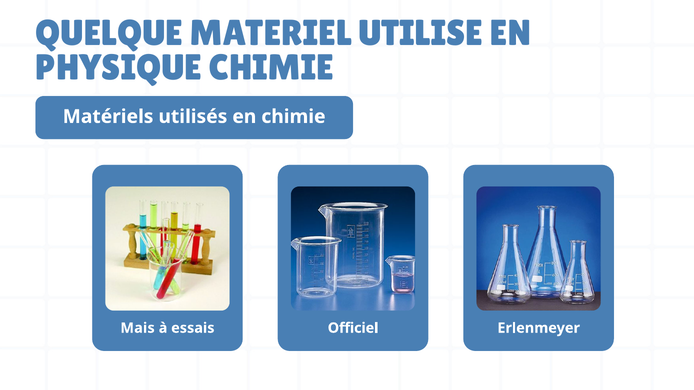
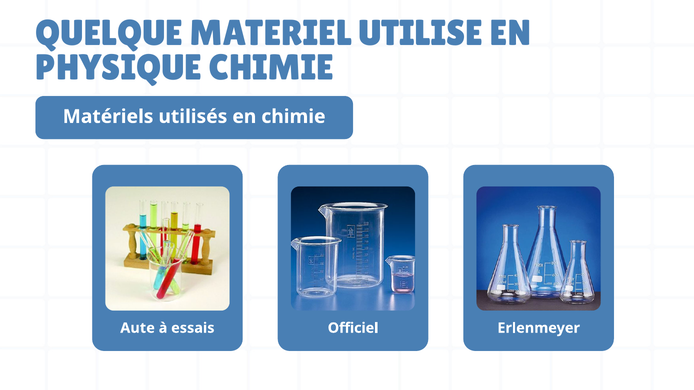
Mais: Mais -> Aute
